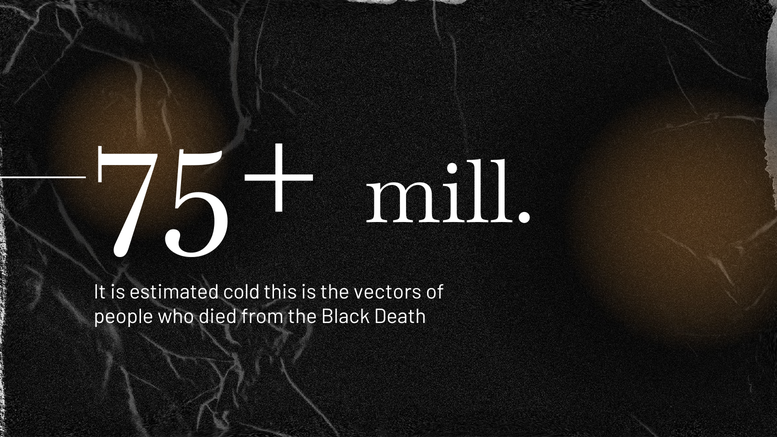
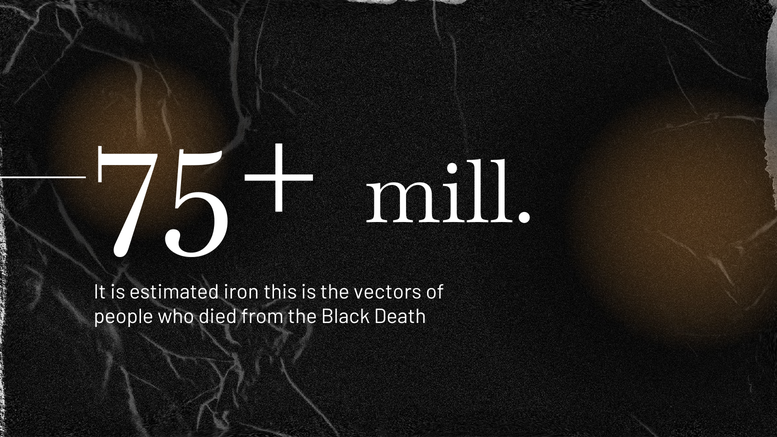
cold: cold -> iron
